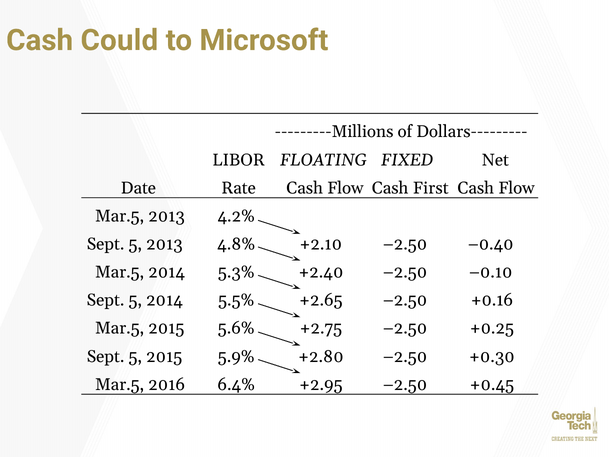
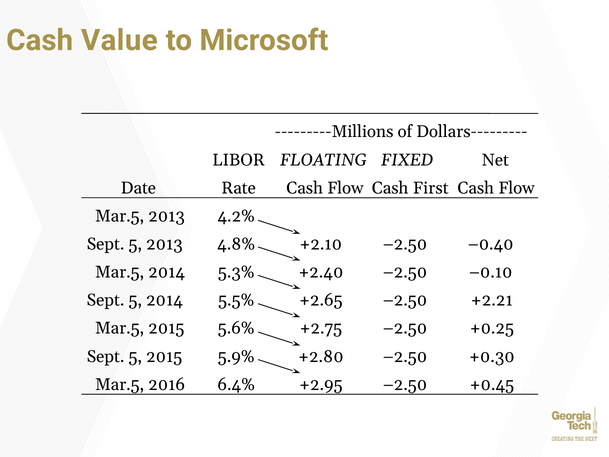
Could: Could -> Value
+0.16: +0.16 -> +2.21
